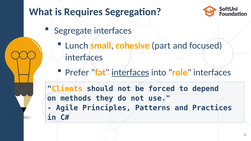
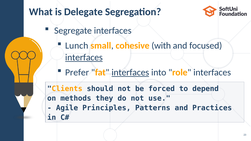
Requires: Requires -> Delegate
part: part -> with
interfaces at (84, 58) underline: none -> present
